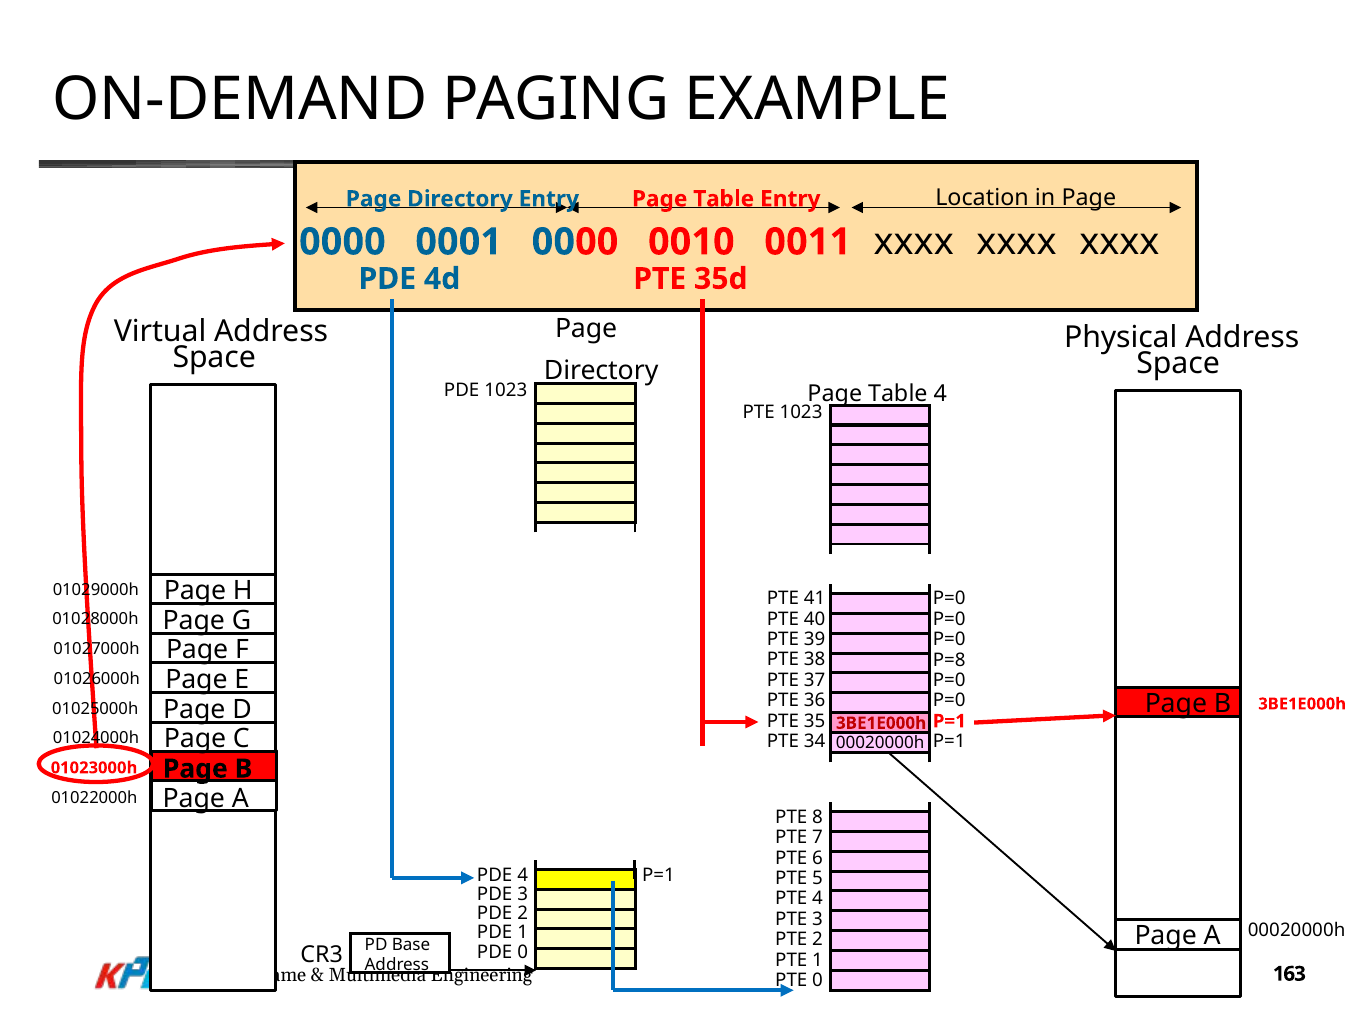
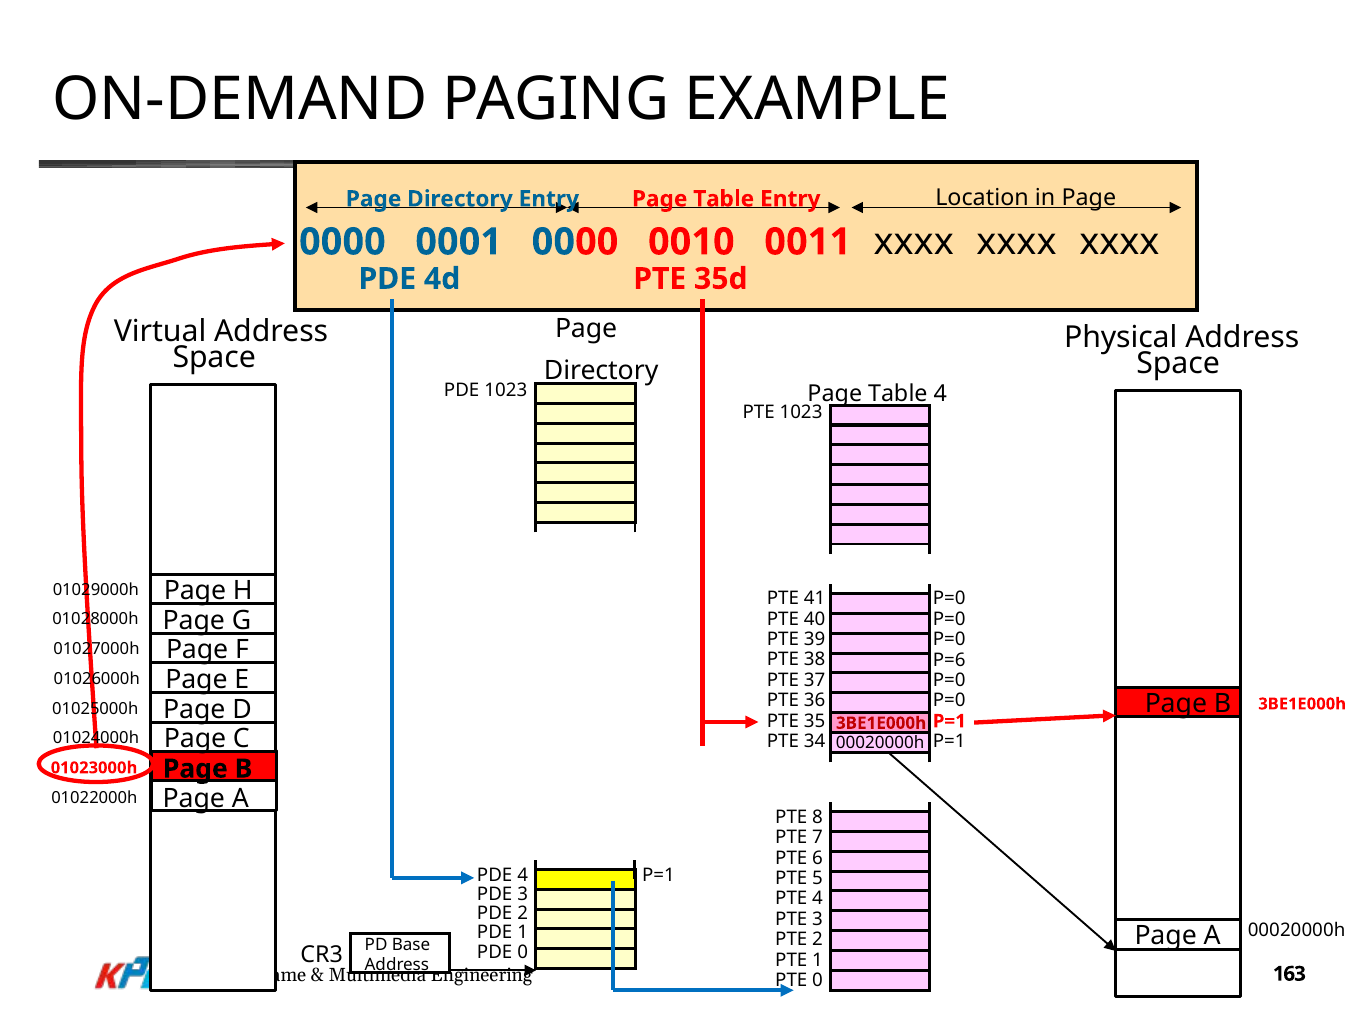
P=8: P=8 -> P=6
